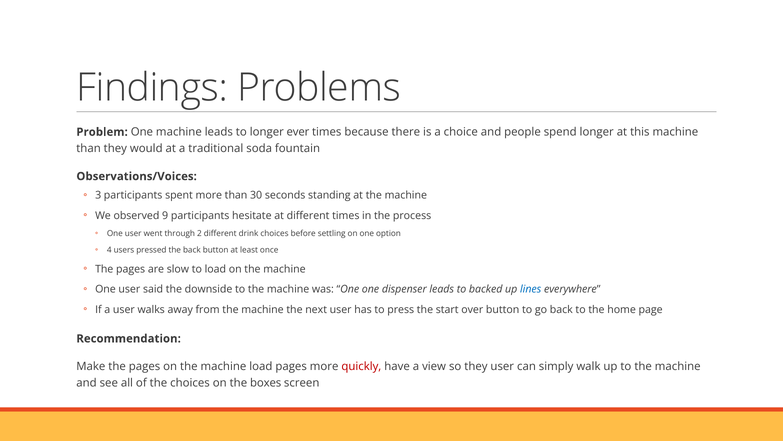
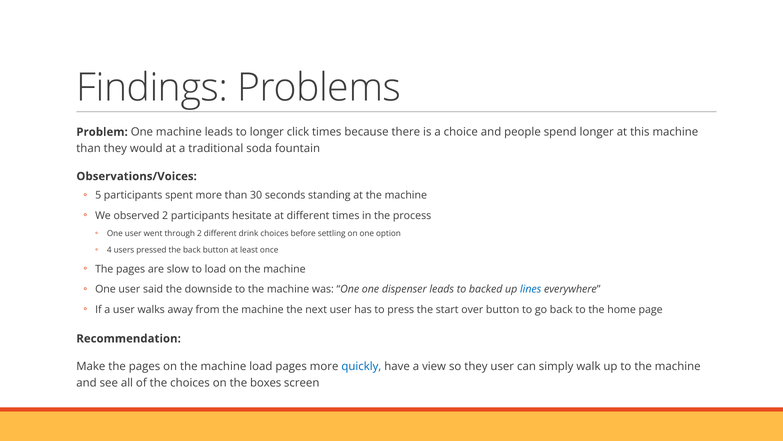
ever: ever -> click
3: 3 -> 5
observed 9: 9 -> 2
quickly colour: red -> blue
